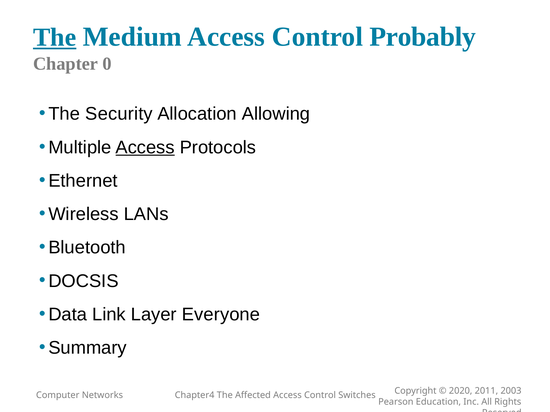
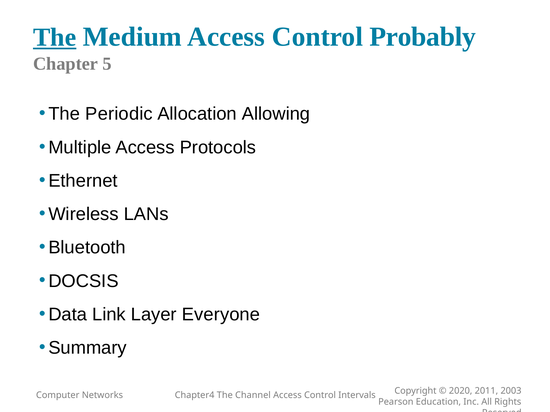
0: 0 -> 5
Security: Security -> Periodic
Access at (145, 147) underline: present -> none
Affected: Affected -> Channel
Switches: Switches -> Intervals
